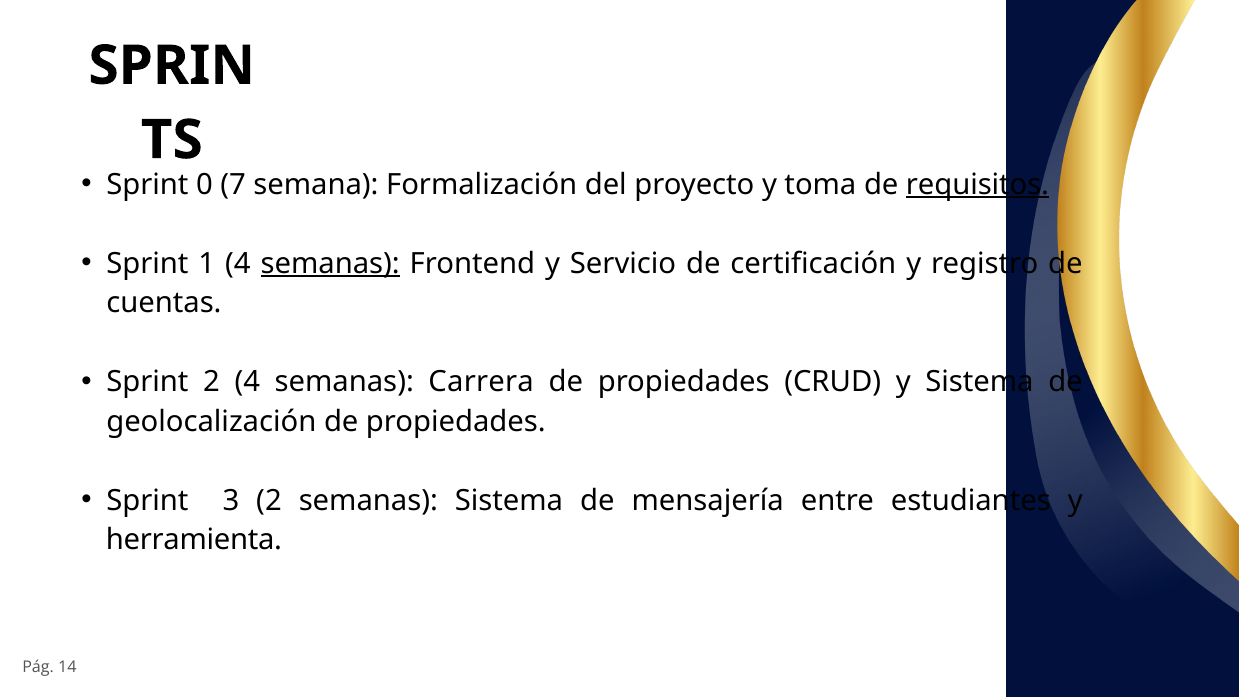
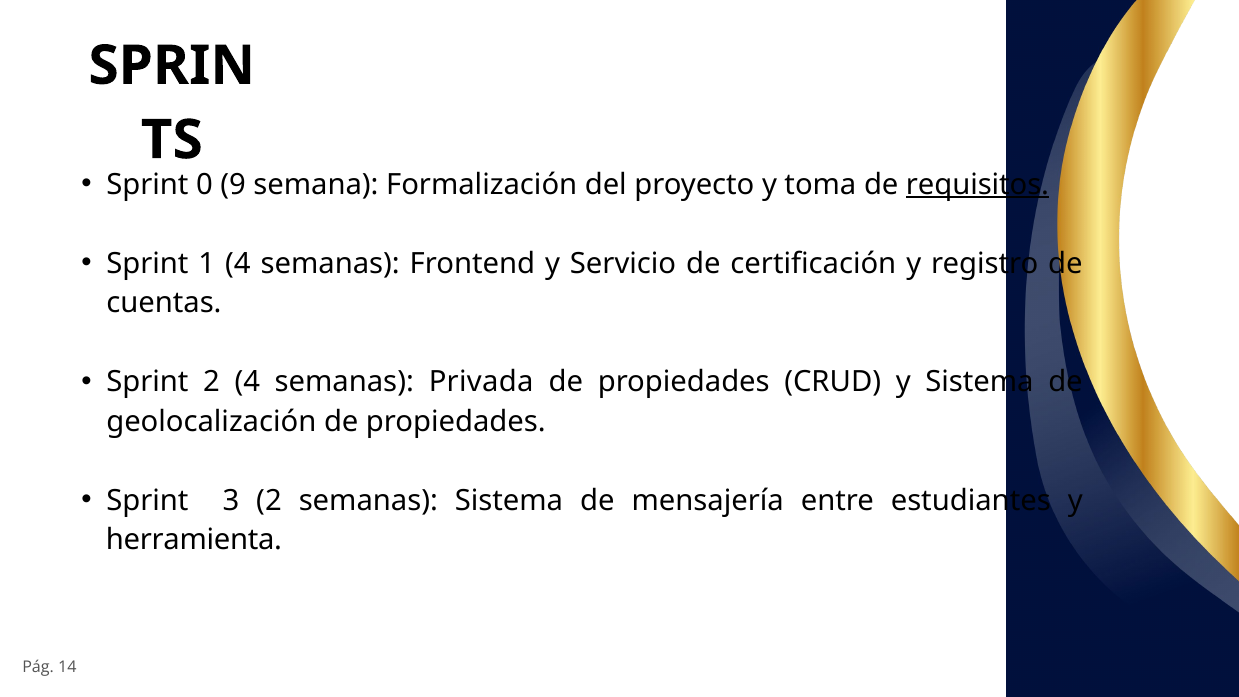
7: 7 -> 9
semanas at (330, 264) underline: present -> none
Carrera: Carrera -> Privada
